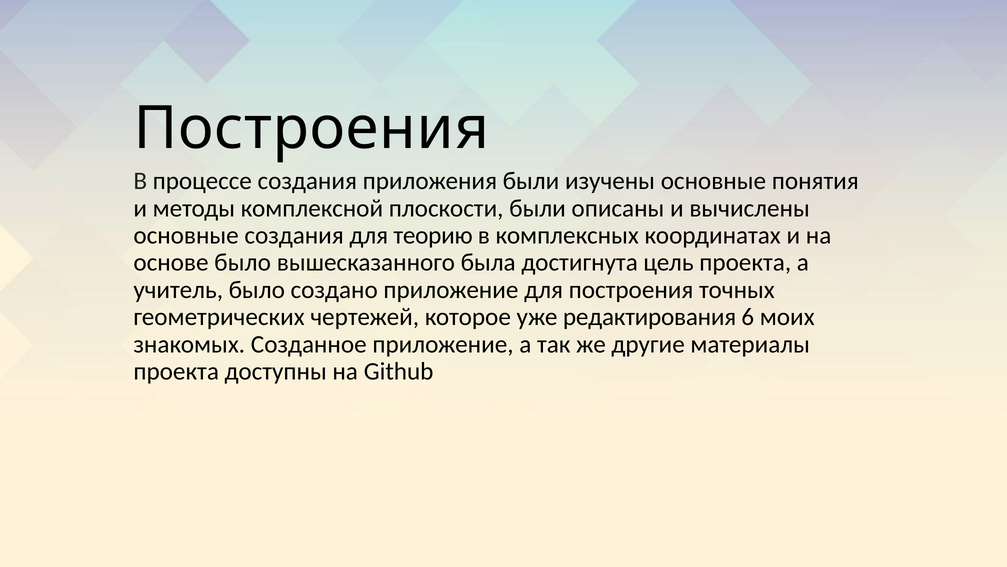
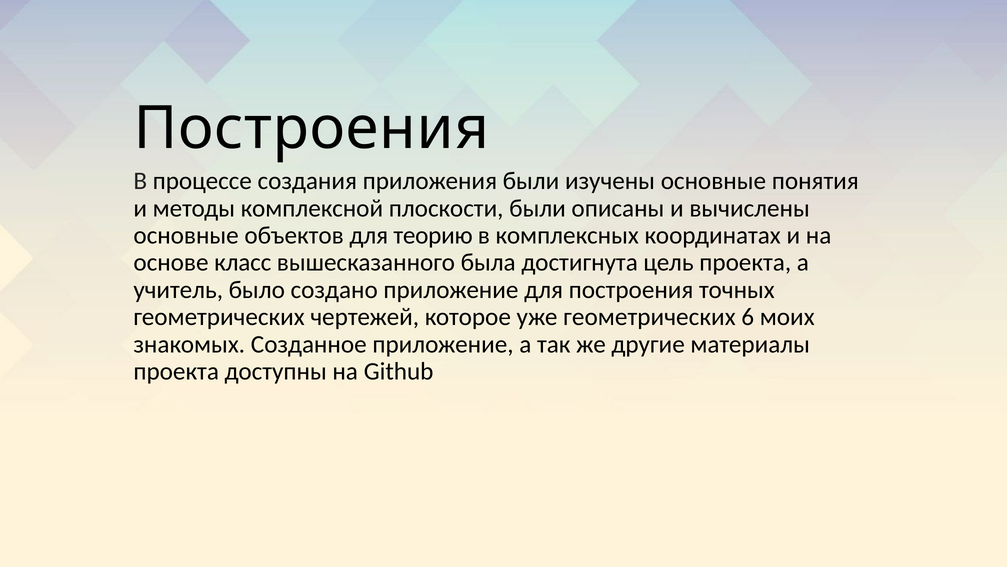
основные создания: создания -> объектов
основе было: было -> класс
уже редактирования: редактирования -> геометрических
